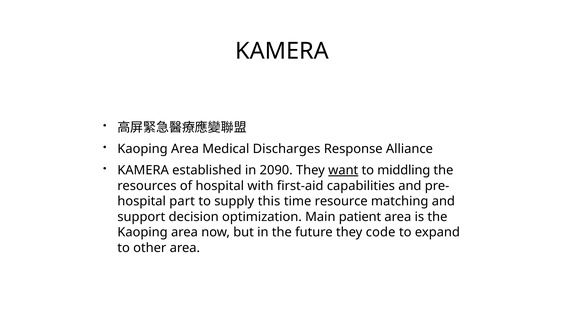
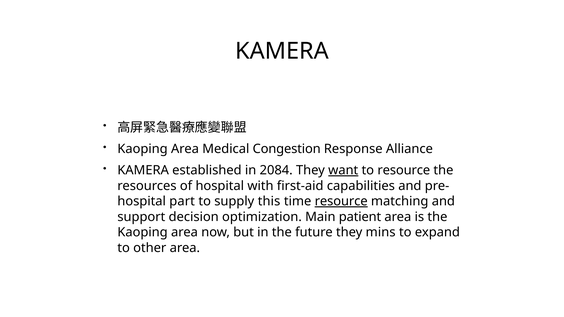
Discharges: Discharges -> Congestion
2090: 2090 -> 2084
to middling: middling -> resource
resource at (341, 201) underline: none -> present
code: code -> mins
